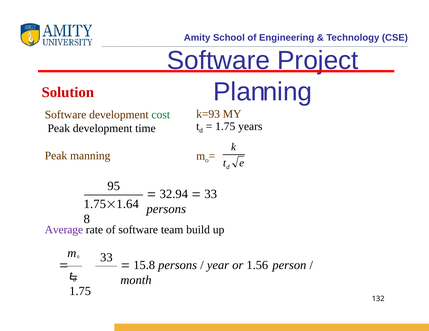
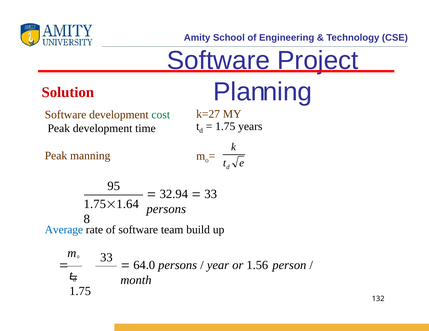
k=93: k=93 -> k=27
Average colour: purple -> blue
15.8: 15.8 -> 64.0
